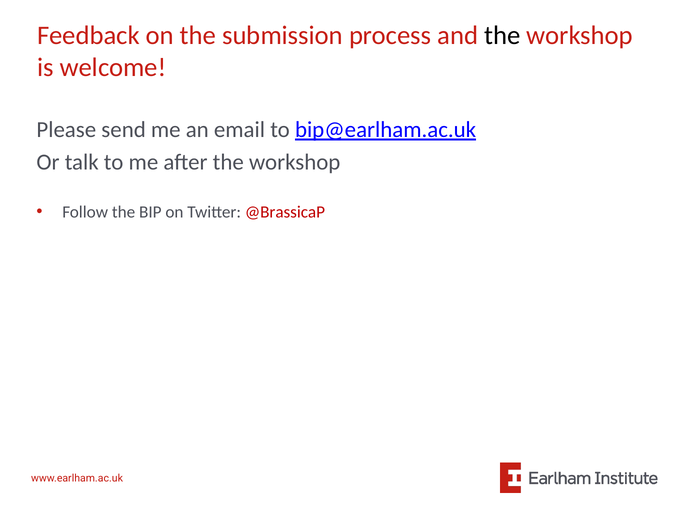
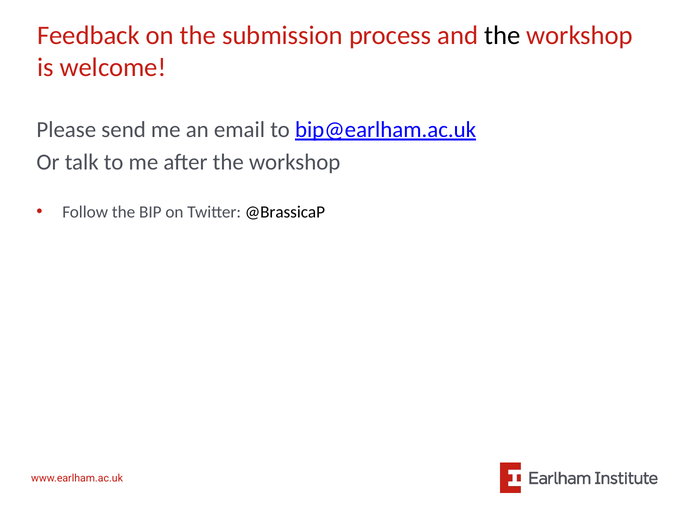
@BrassicaP colour: red -> black
